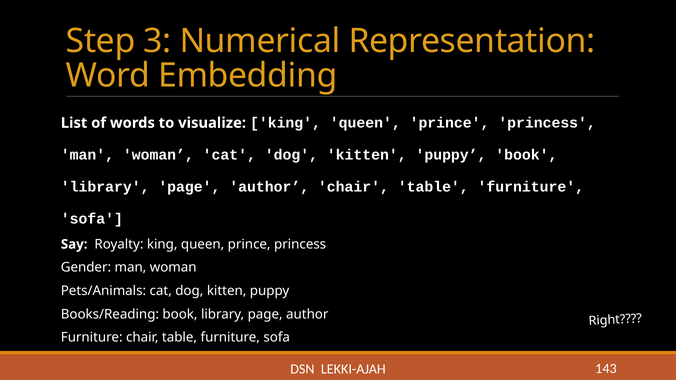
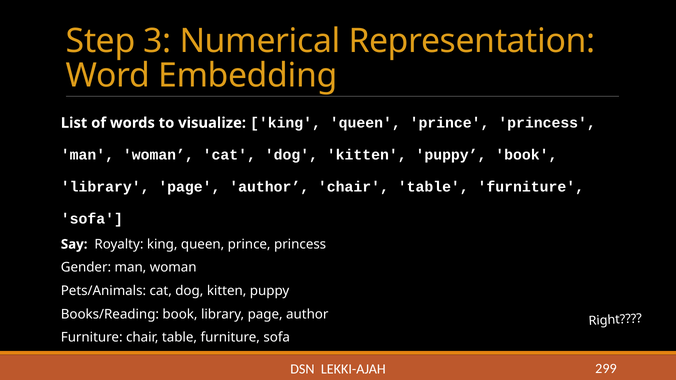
143: 143 -> 299
